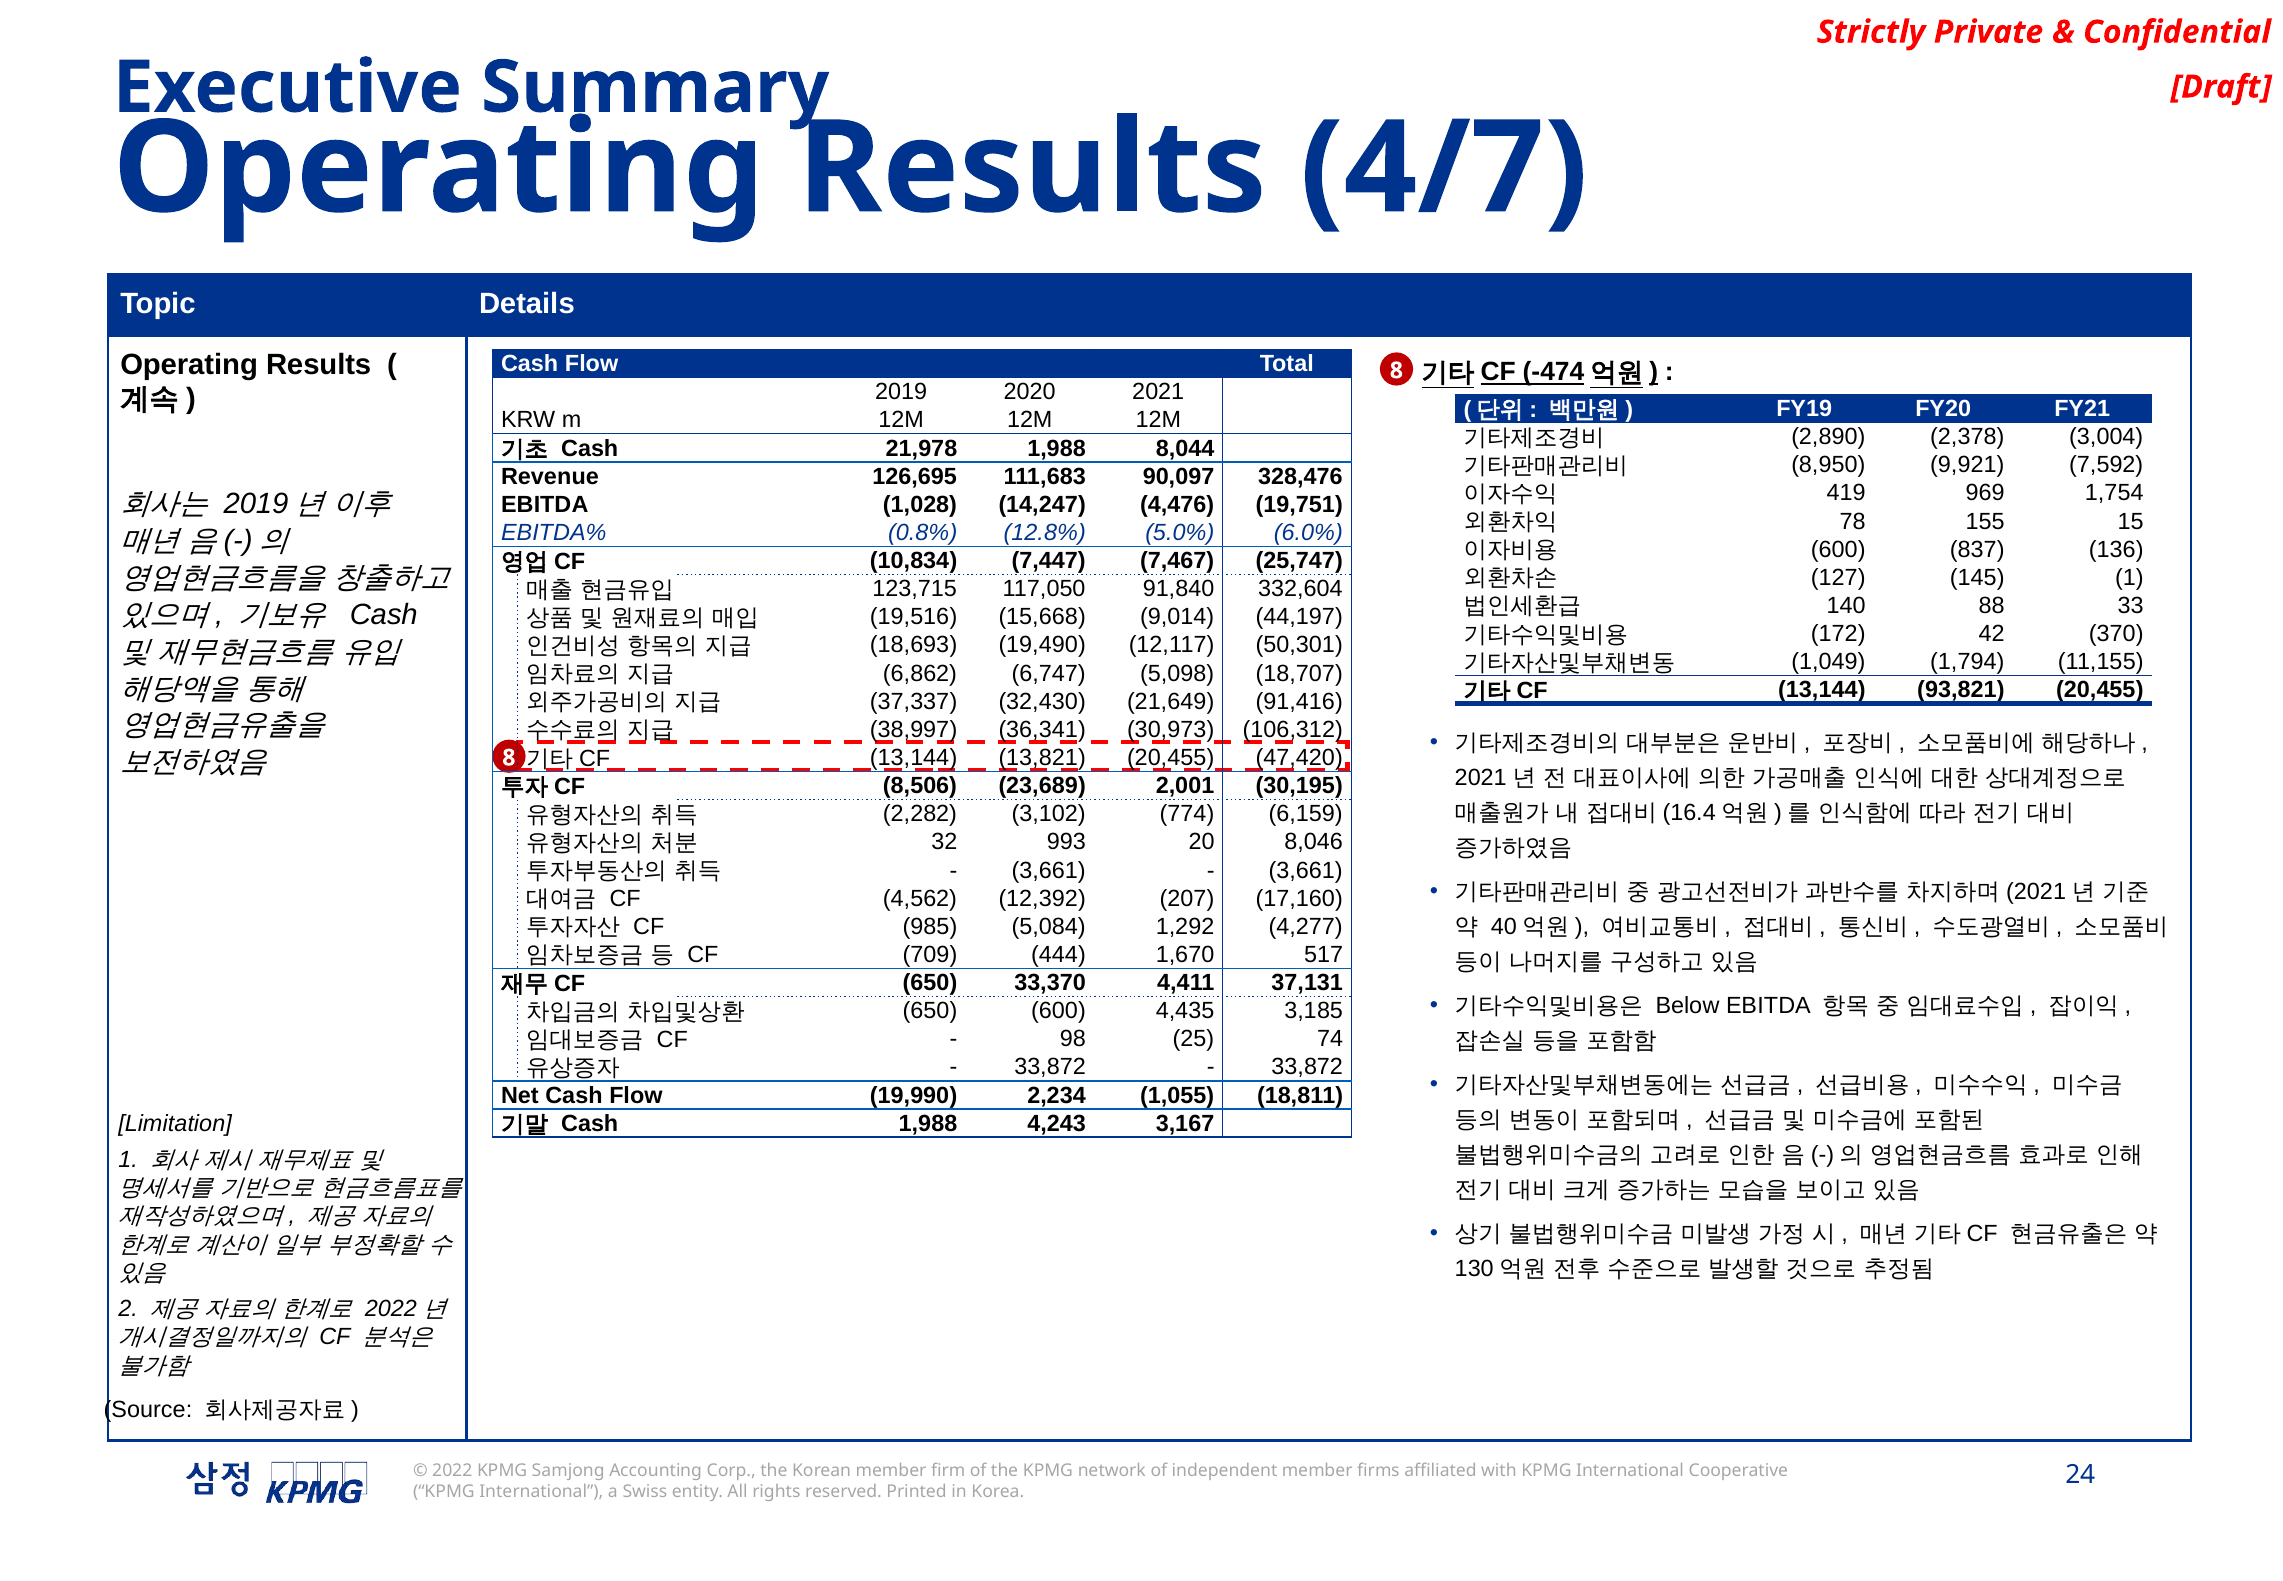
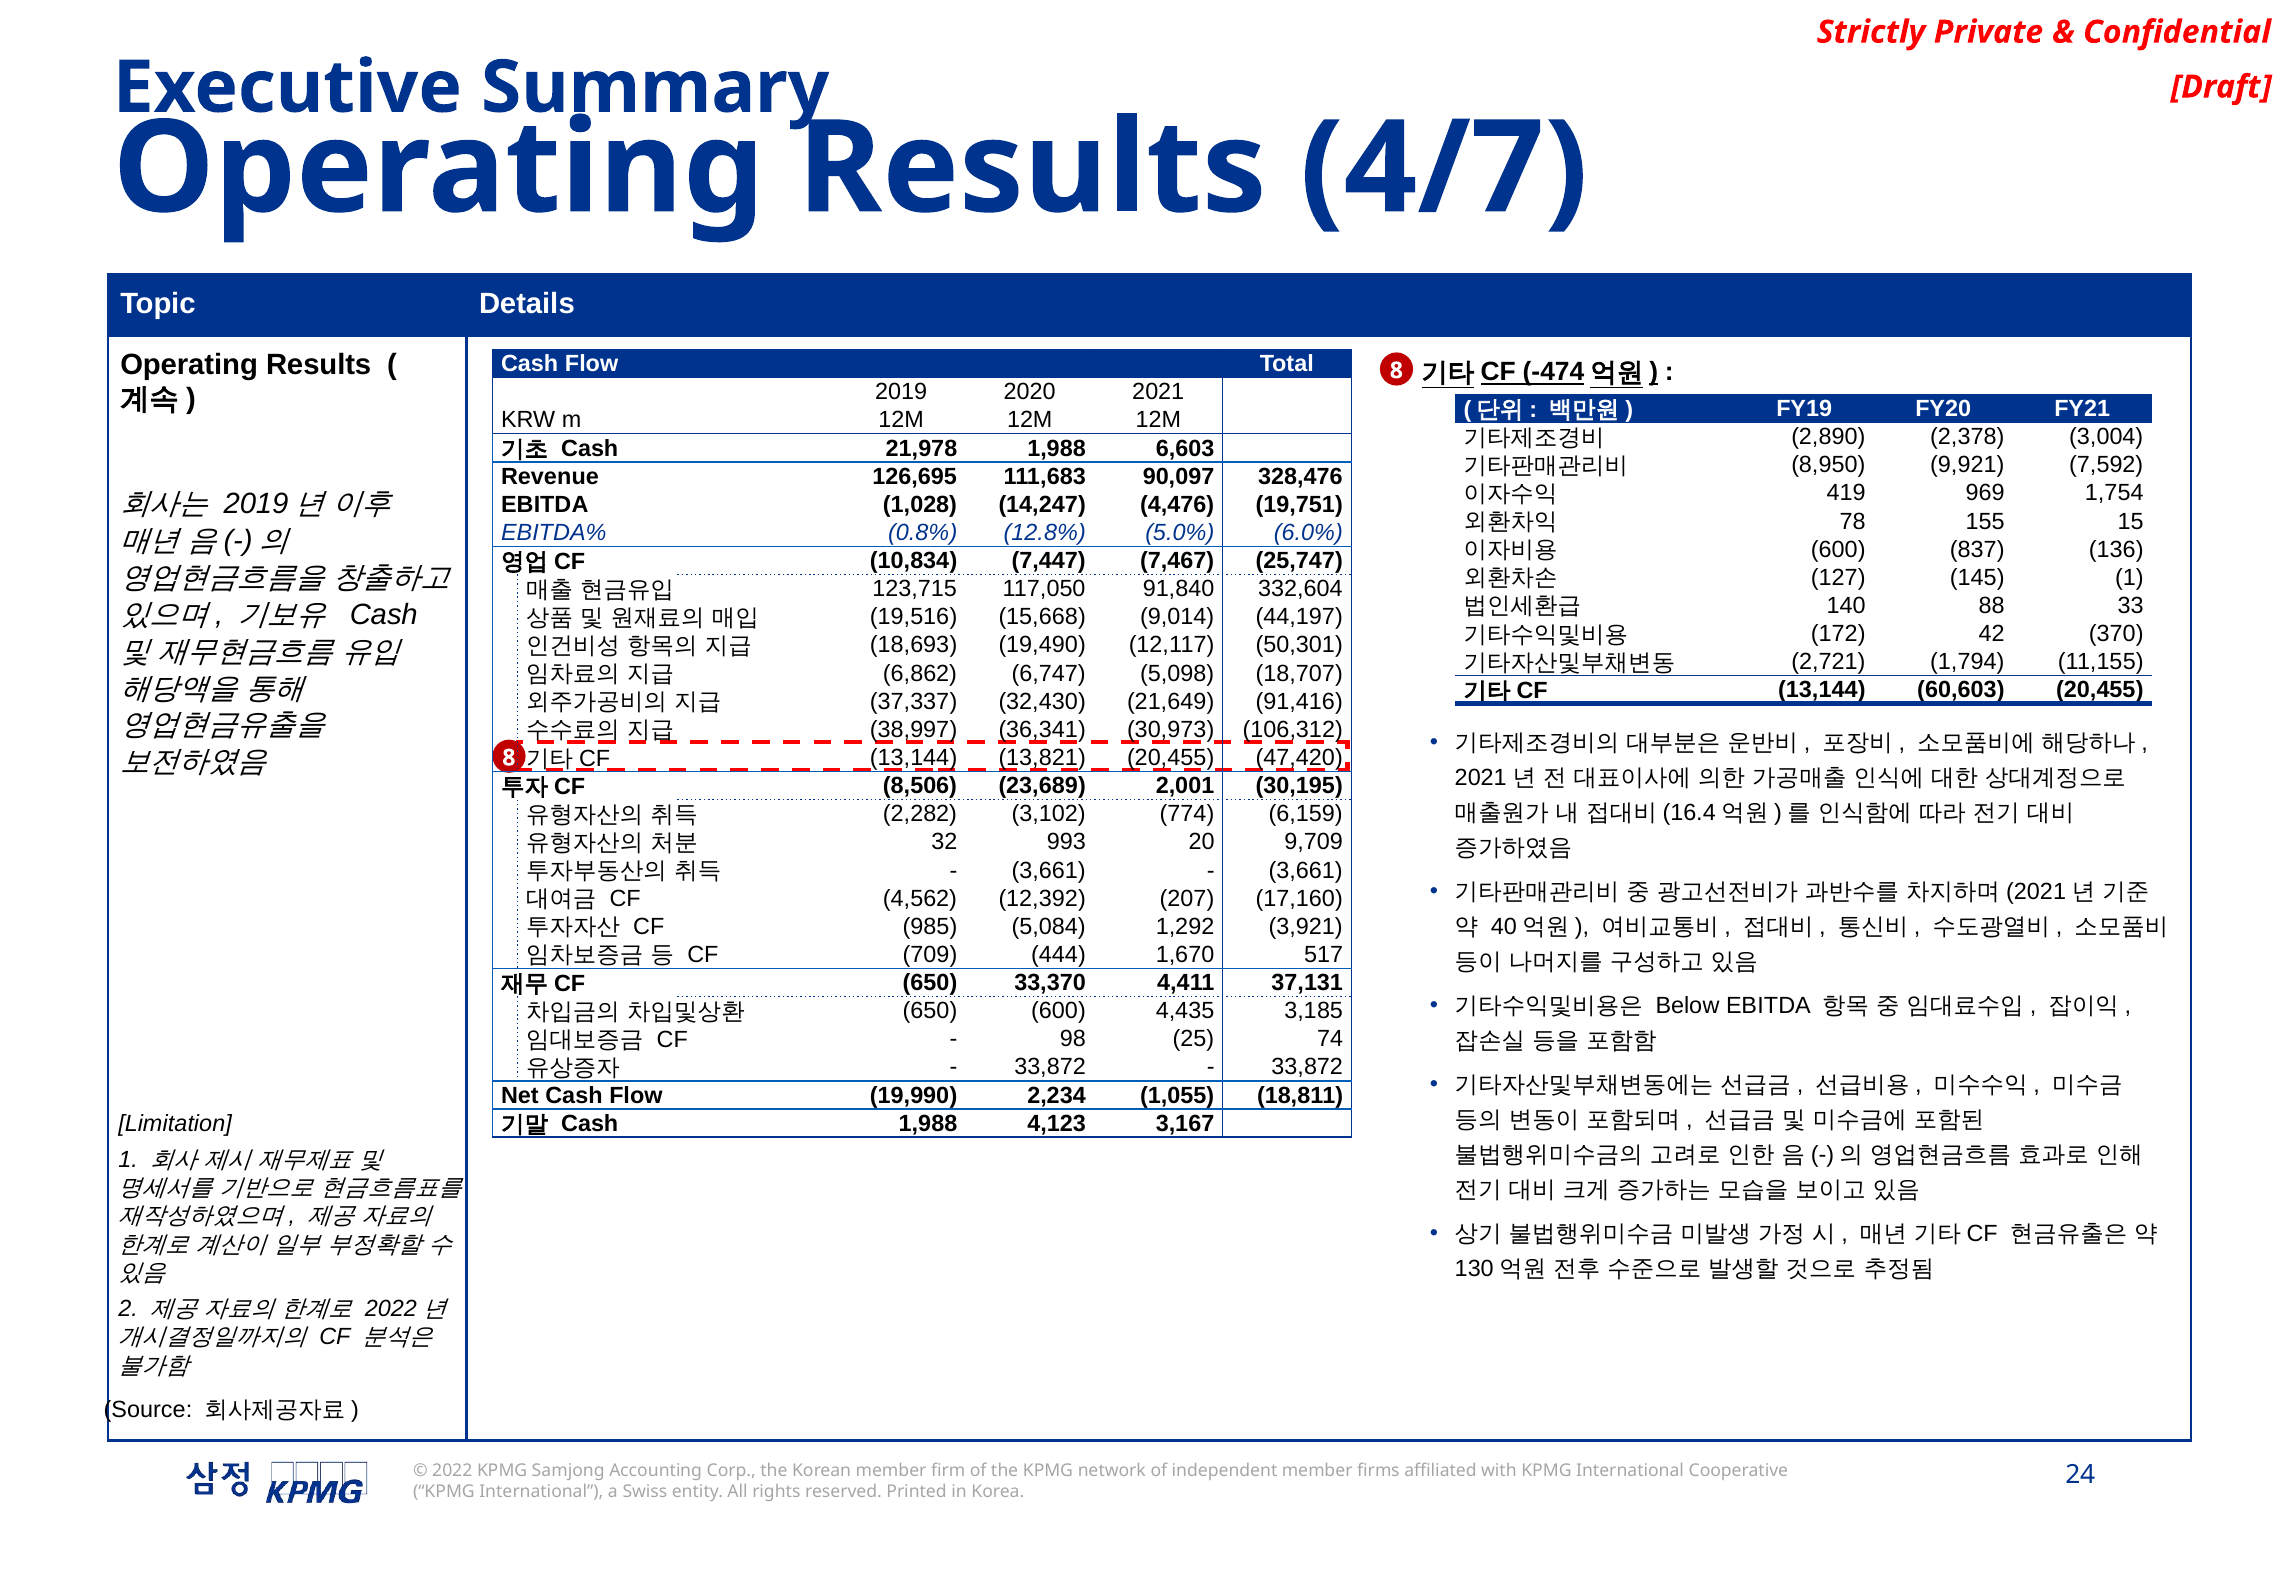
8,044: 8,044 -> 6,603
1,049: 1,049 -> 2,721
93,821: 93,821 -> 60,603
8,046: 8,046 -> 9,709
4,277: 4,277 -> 3,921
4,243: 4,243 -> 4,123
